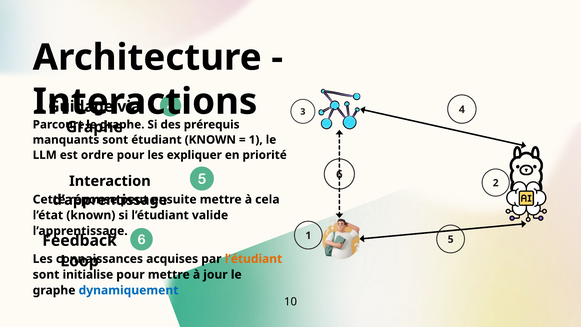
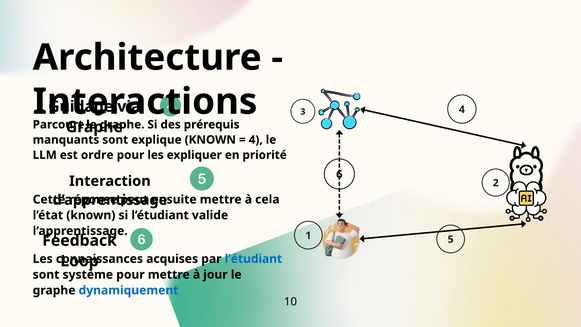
étudiant: étudiant -> explique
1: 1 -> 4
l’étudiant at (253, 259) colour: orange -> blue
initialise: initialise -> système
